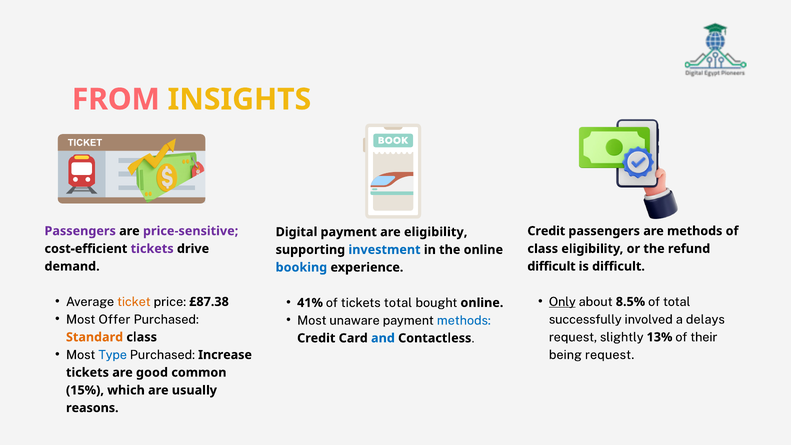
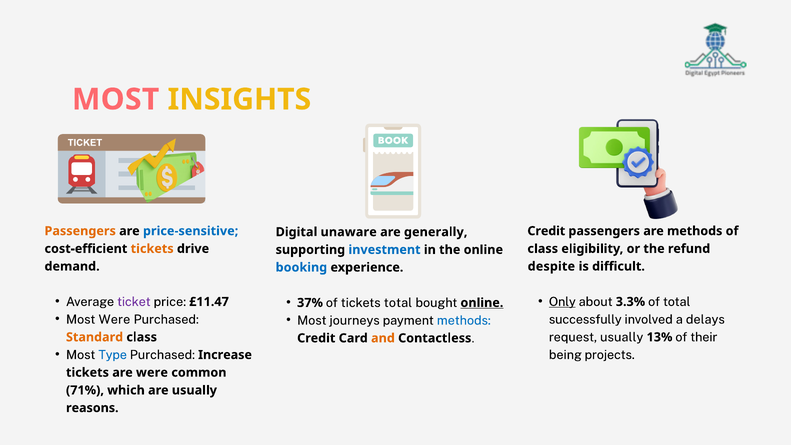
FROM at (116, 99): FROM -> MOST
Passengers at (80, 231) colour: purple -> orange
price-sensitive colour: purple -> blue
Digital payment: payment -> unaware
are eligibility: eligibility -> generally
tickets at (152, 249) colour: purple -> orange
difficult at (551, 266): difficult -> despite
ticket colour: orange -> purple
£87.38: £87.38 -> £11.47
8.5%: 8.5% -> 3.3%
41%: 41% -> 37%
online at (482, 303) underline: none -> present
Most Offer: Offer -> Were
unaware: unaware -> journeys
request slightly: slightly -> usually
and colour: blue -> orange
being request: request -> projects
are good: good -> were
15%: 15% -> 71%
